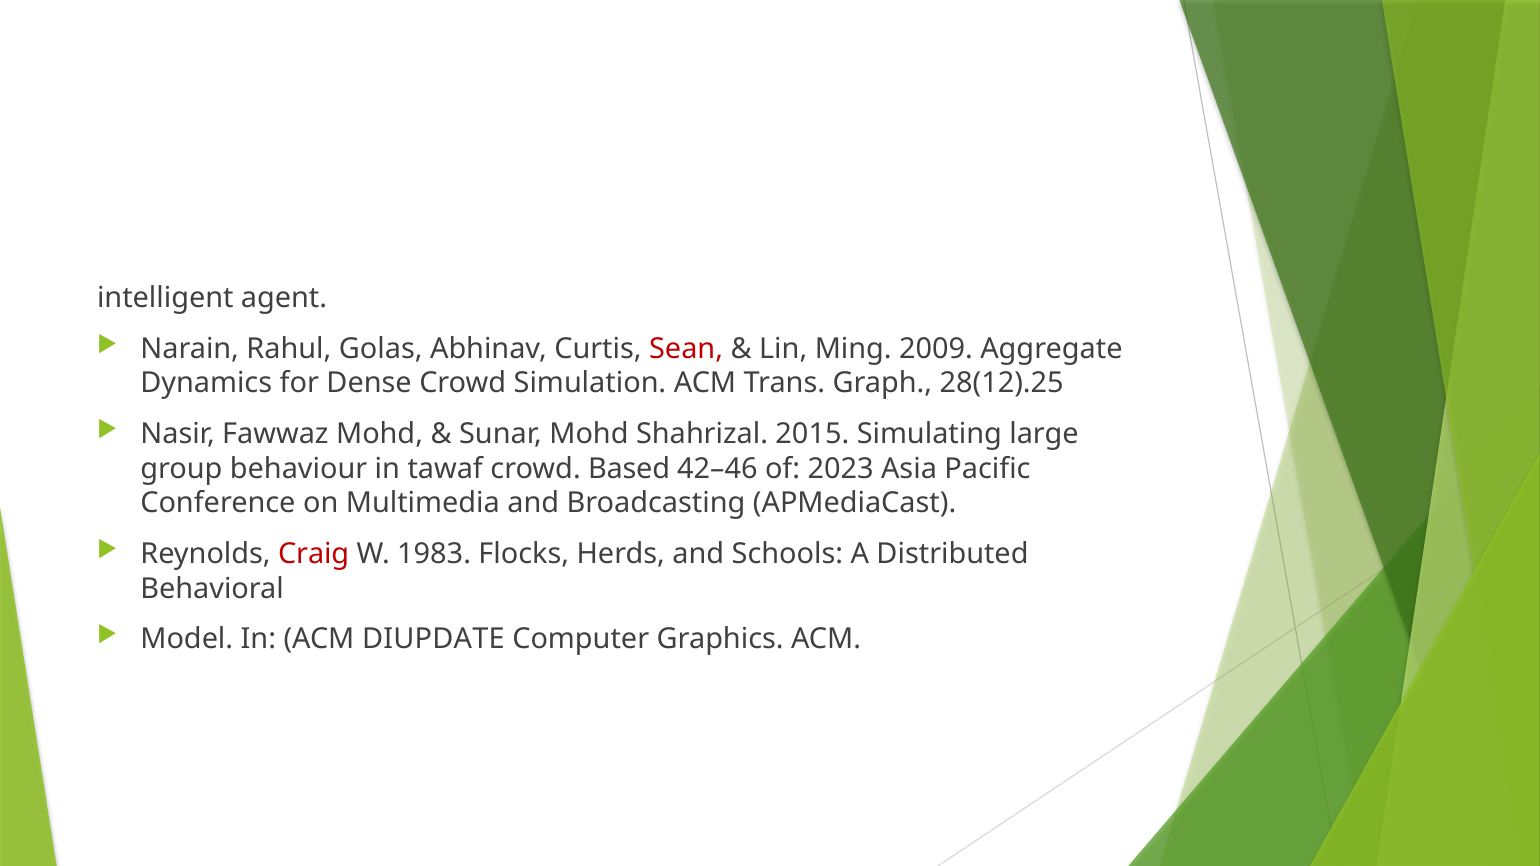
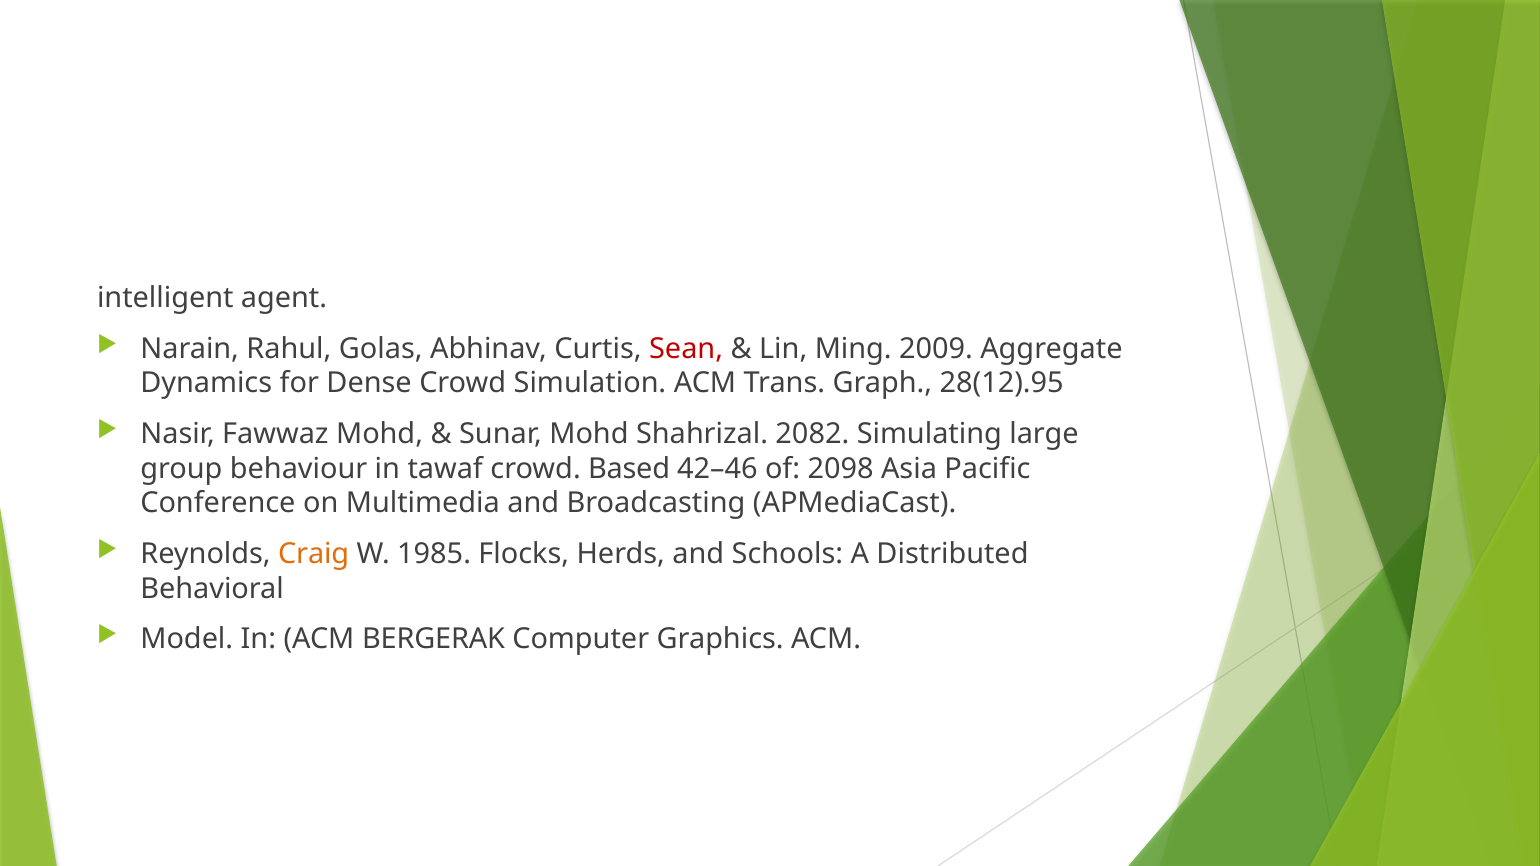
28(12).25: 28(12).25 -> 28(12).95
2015: 2015 -> 2082
2023: 2023 -> 2098
Craig colour: red -> orange
1983: 1983 -> 1985
DIUPDATE: DIUPDATE -> BERGERAK
